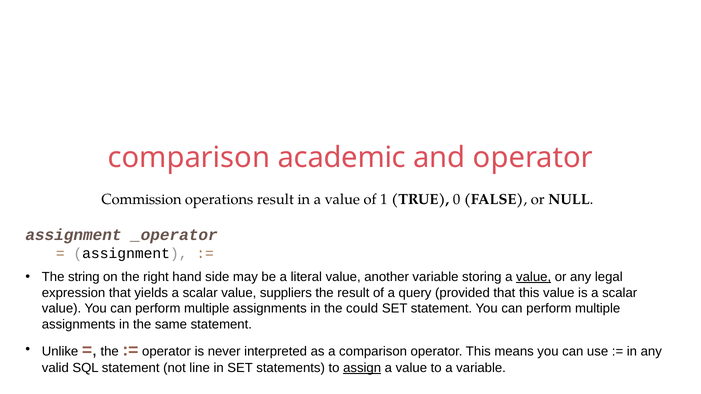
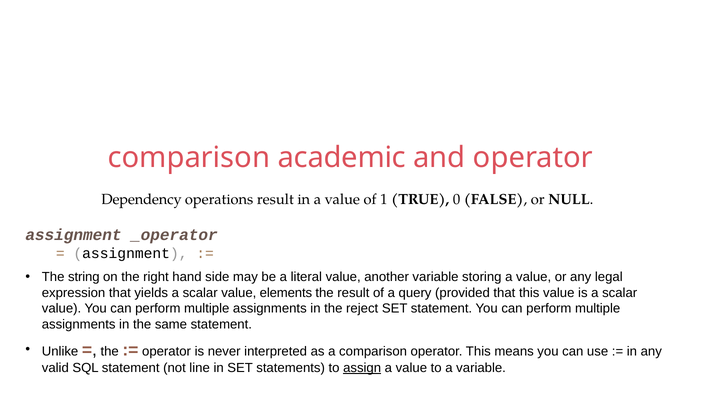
Commission: Commission -> Dependency
value at (534, 277) underline: present -> none
suppliers: suppliers -> elements
could: could -> reject
